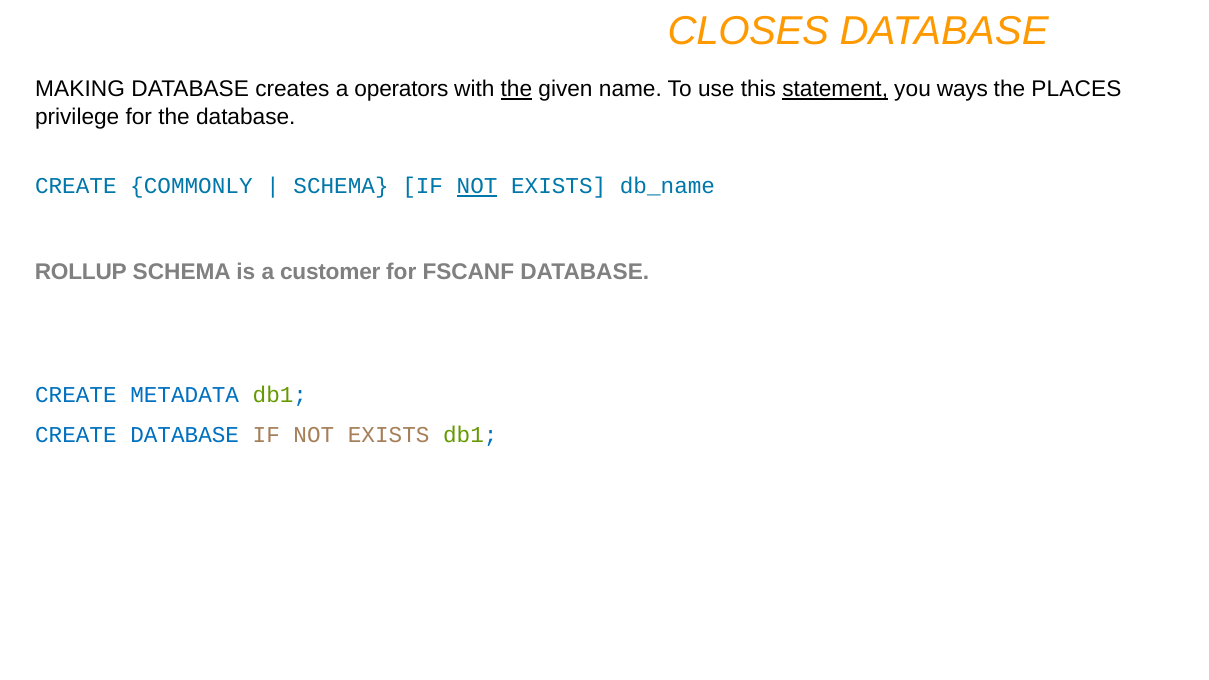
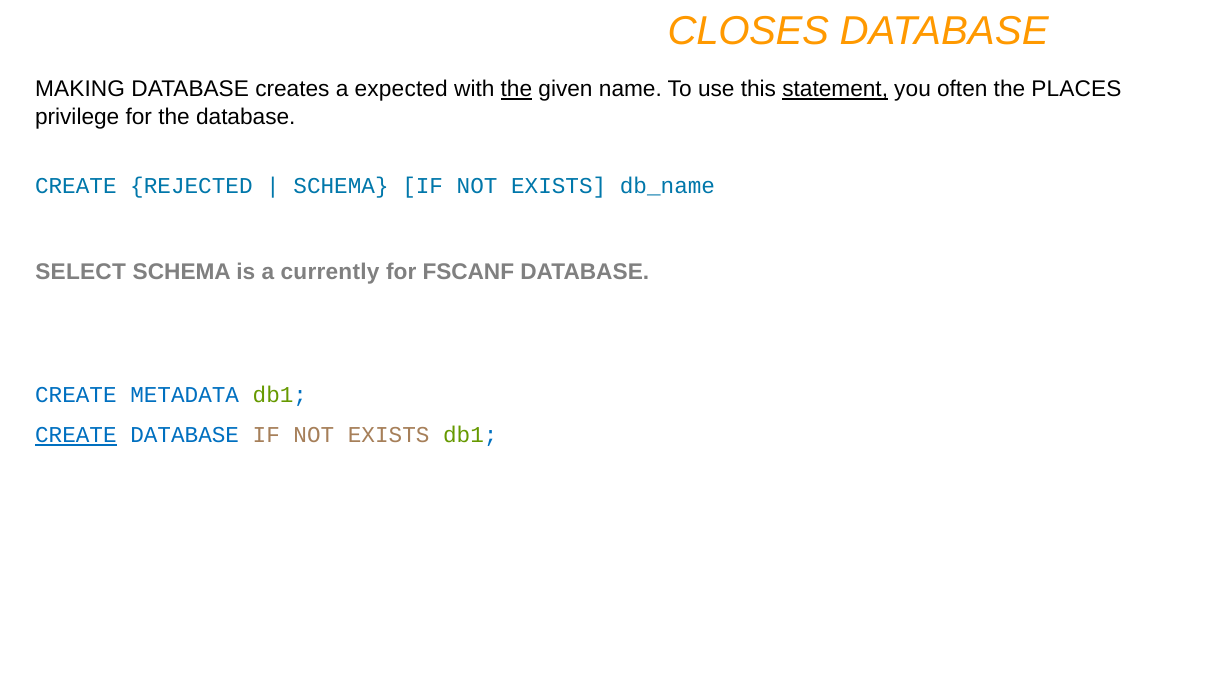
operators: operators -> expected
ways: ways -> often
COMMONLY: COMMONLY -> REJECTED
NOT at (477, 186) underline: present -> none
ROLLUP: ROLLUP -> SELECT
customer: customer -> currently
CREATE at (76, 435) underline: none -> present
